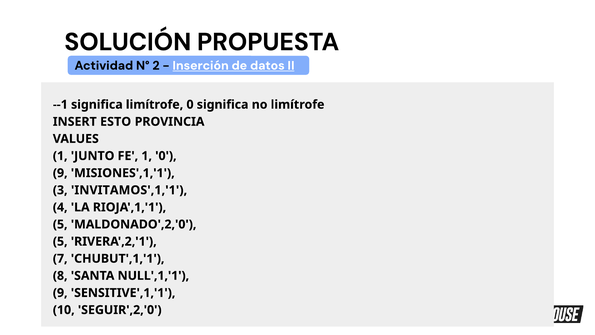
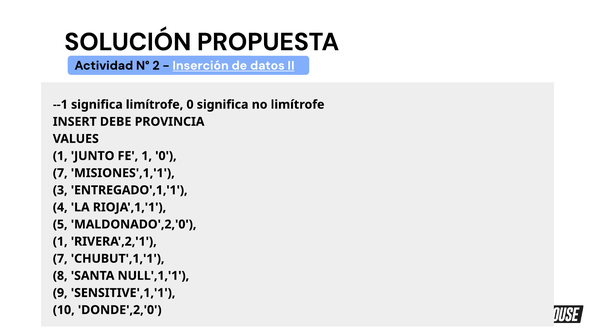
ESTO: ESTO -> DEBE
9 at (60, 173): 9 -> 7
INVITAMOS',1,'1: INVITAMOS',1,'1 -> ENTREGADO',1,'1
5 at (60, 241): 5 -> 1
SEGUIR',2,'0: SEGUIR',2,'0 -> DONDE',2,'0
